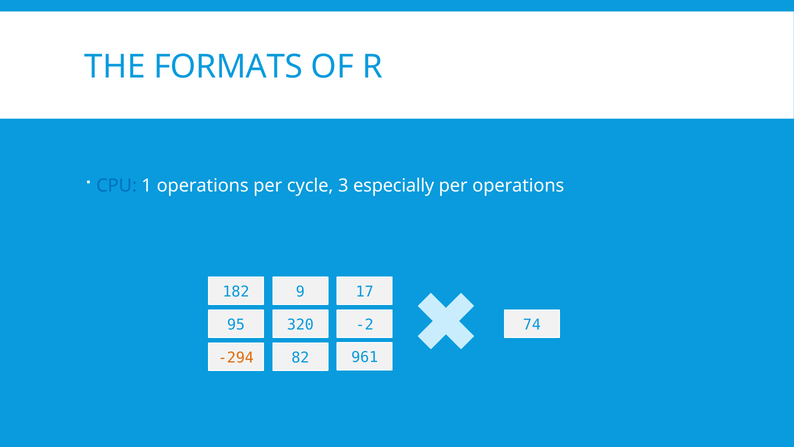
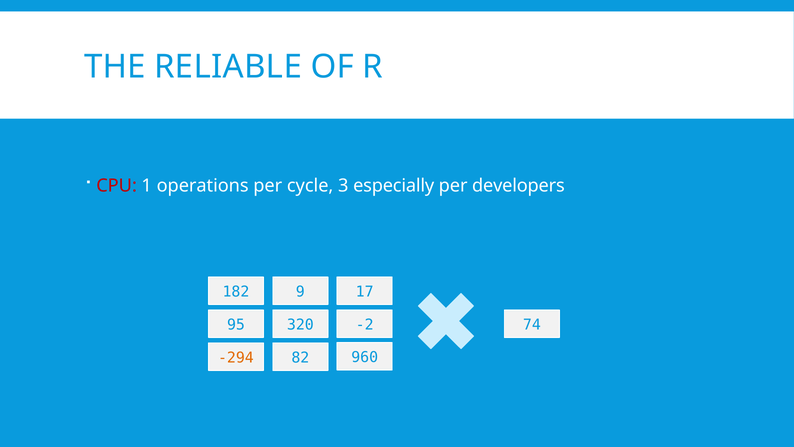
FORMATS: FORMATS -> RELIABLE
CPU colour: blue -> red
per operations: operations -> developers
961: 961 -> 960
